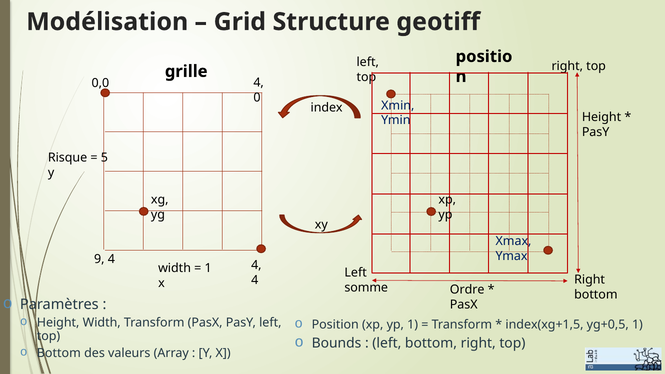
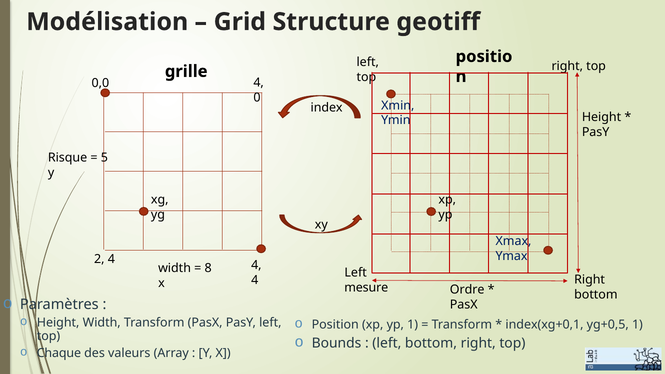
9: 9 -> 2
1 at (208, 268): 1 -> 8
somme: somme -> mesure
index(xg+1,5: index(xg+1,5 -> index(xg+0,1
Bottom at (59, 353): Bottom -> Chaque
